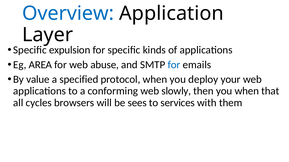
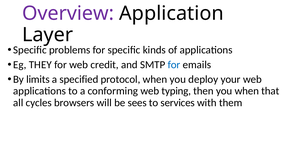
Overview colour: blue -> purple
expulsion: expulsion -> problems
AREA: AREA -> THEY
abuse: abuse -> credit
value: value -> limits
slowly: slowly -> typing
